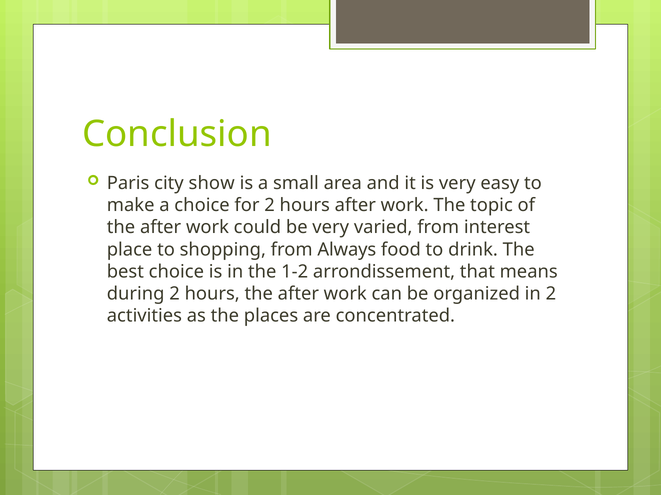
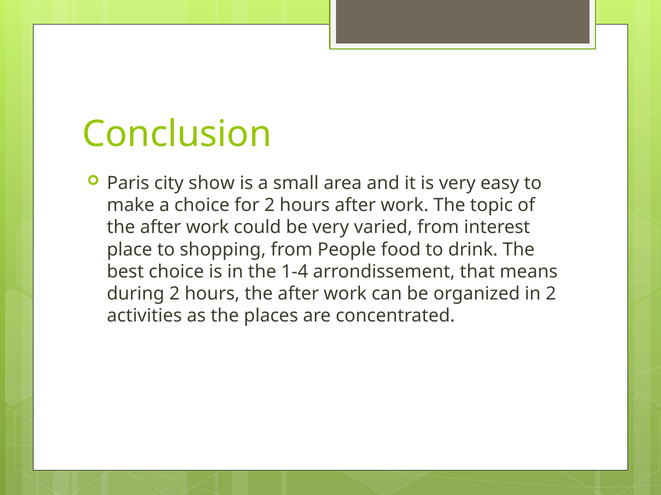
Always: Always -> People
1-2: 1-2 -> 1-4
